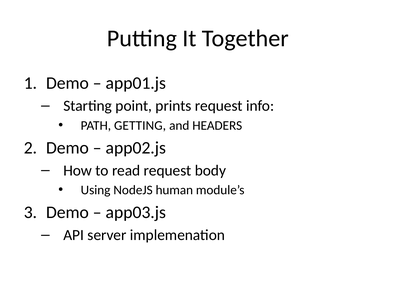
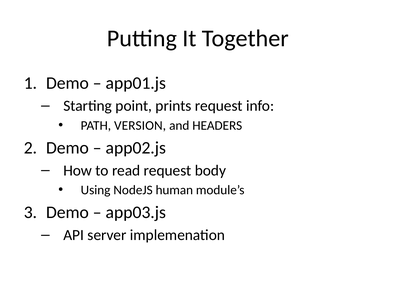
GETTING: GETTING -> VERSION
